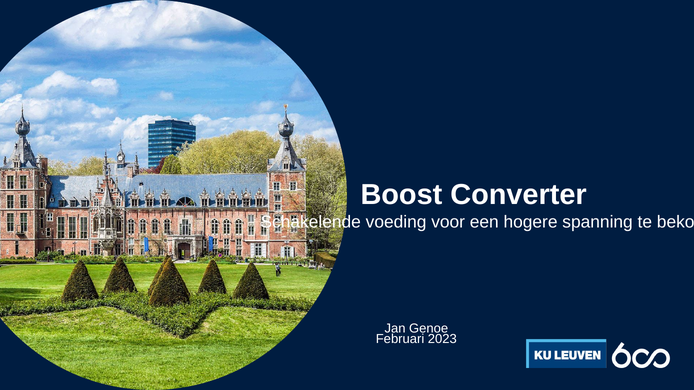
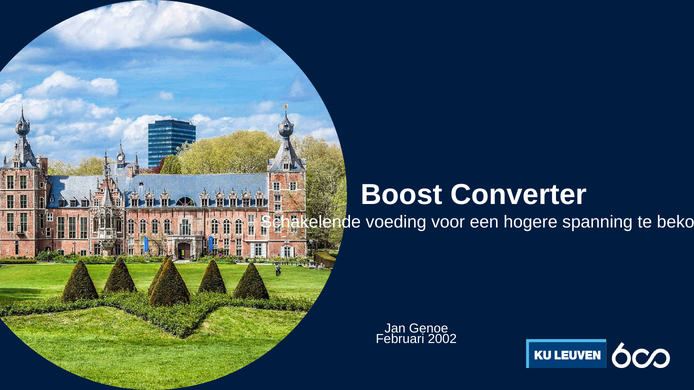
2023: 2023 -> 2002
